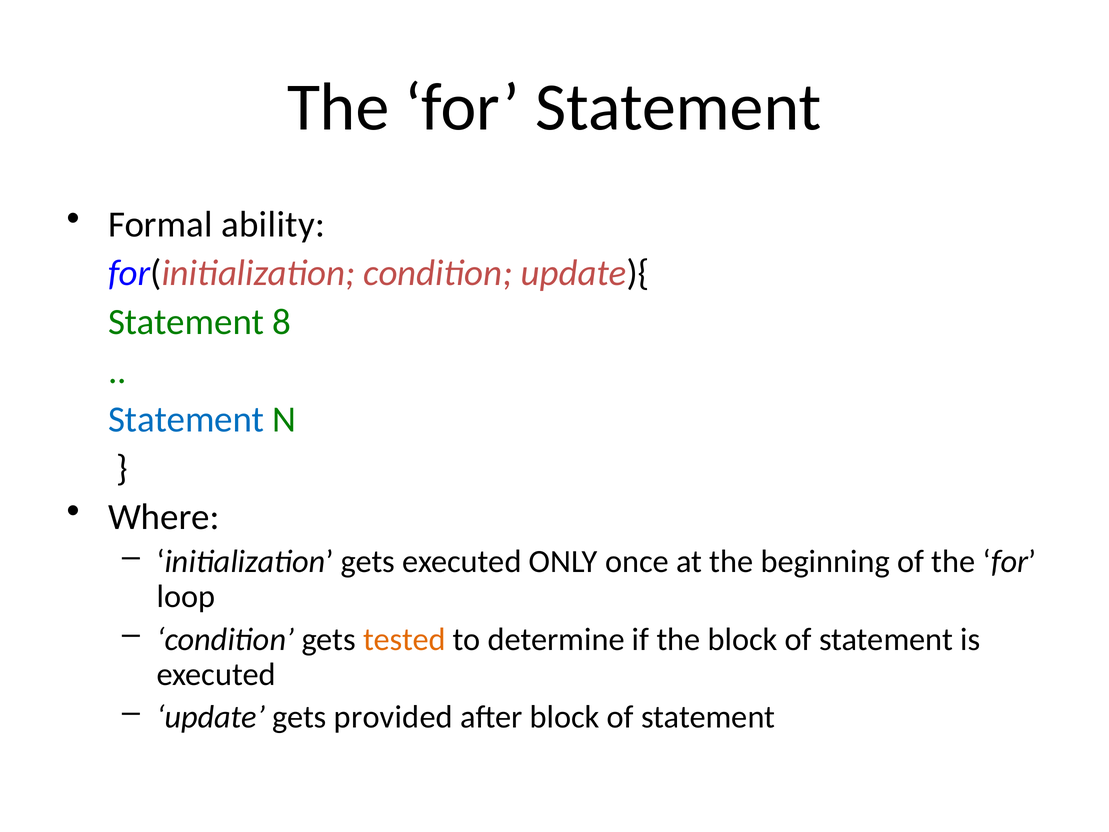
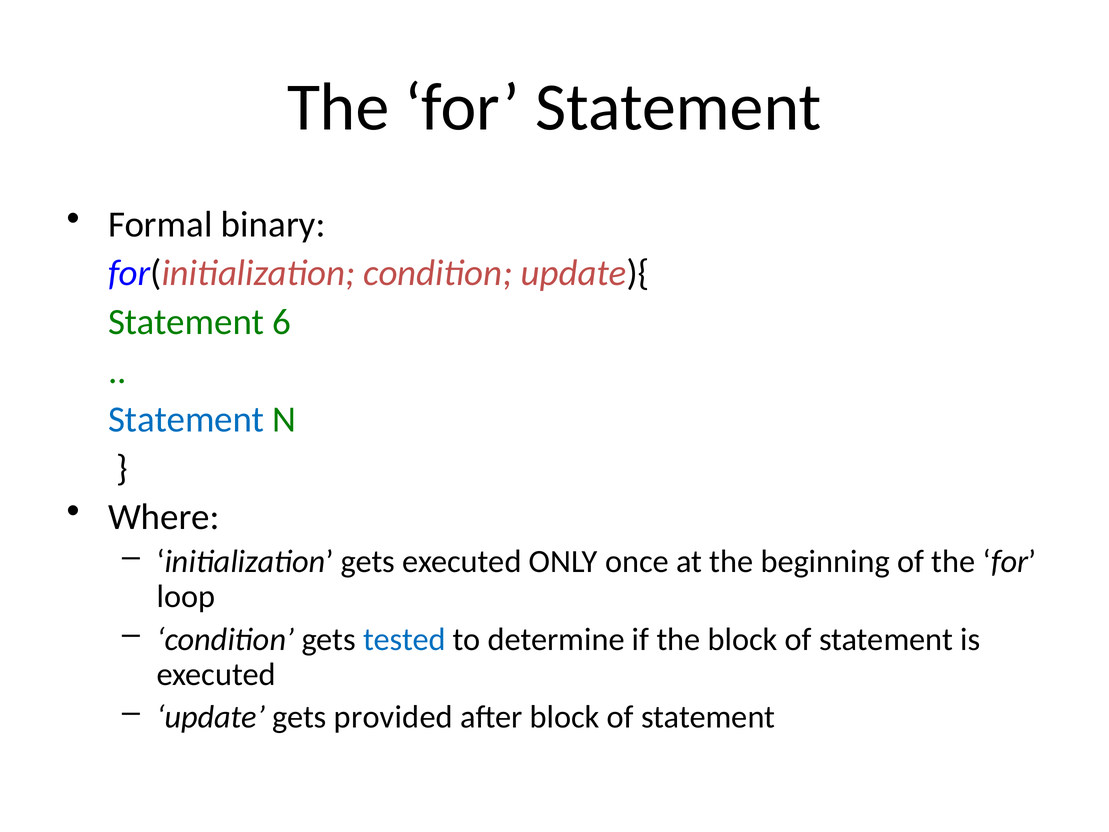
ability: ability -> binary
8: 8 -> 6
tested colour: orange -> blue
